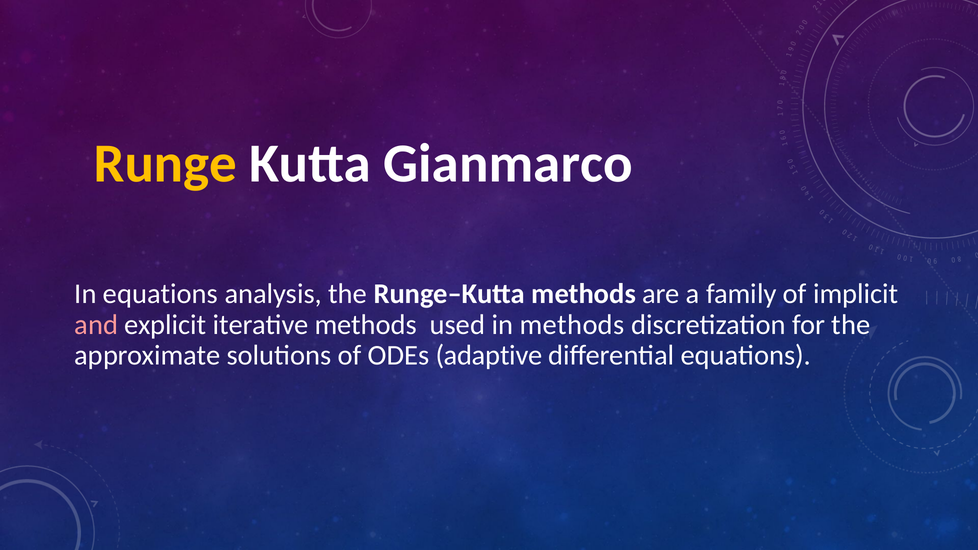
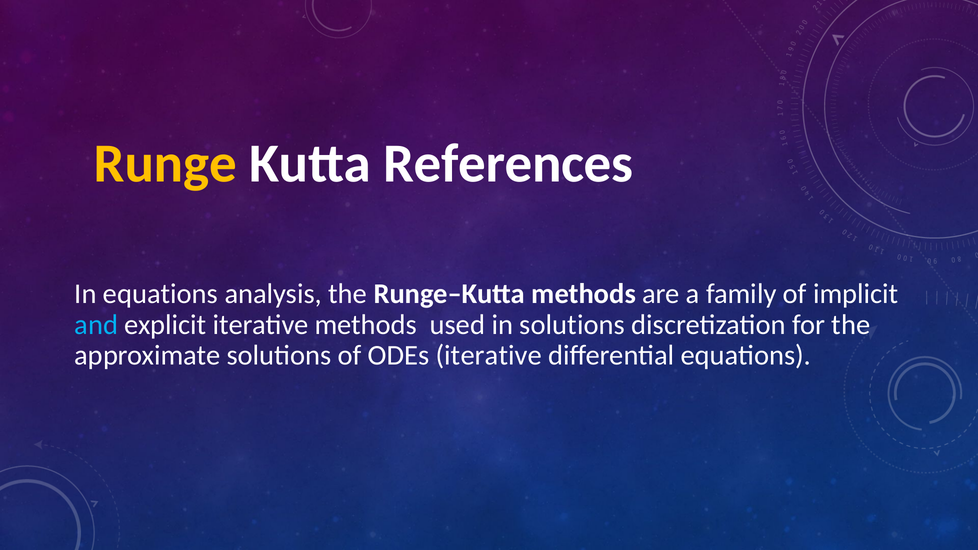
Gianmarco: Gianmarco -> References
and colour: pink -> light blue
in methods: methods -> solutions
ODEs adaptive: adaptive -> iterative
